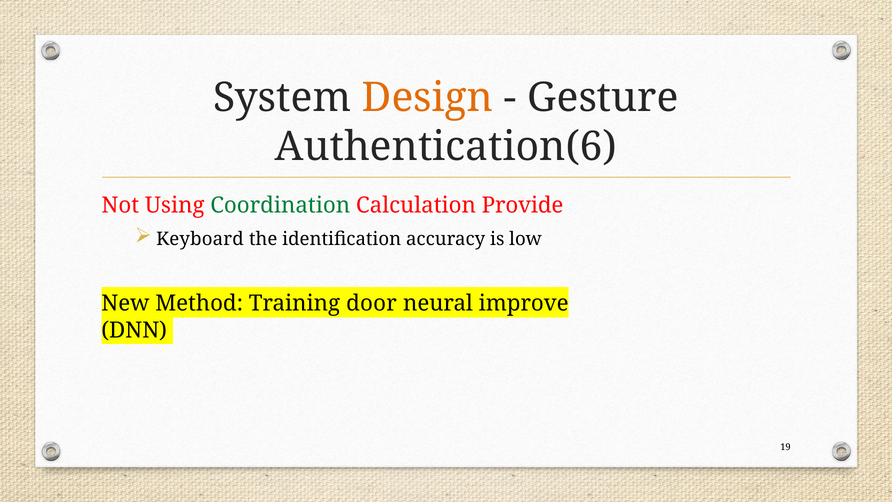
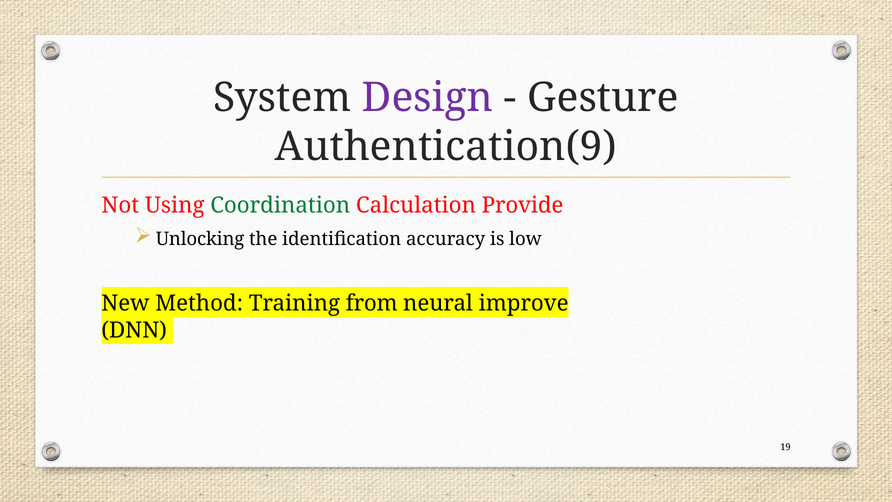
Design colour: orange -> purple
Authentication(6: Authentication(6 -> Authentication(9
Keyboard: Keyboard -> Unlocking
door: door -> from
